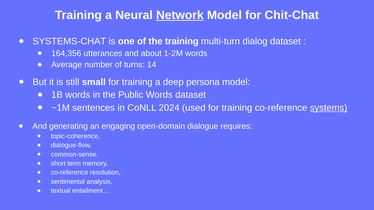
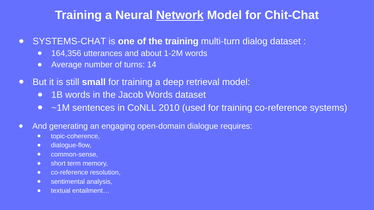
persona: persona -> retrieval
Public: Public -> Jacob
2024: 2024 -> 2010
systems underline: present -> none
